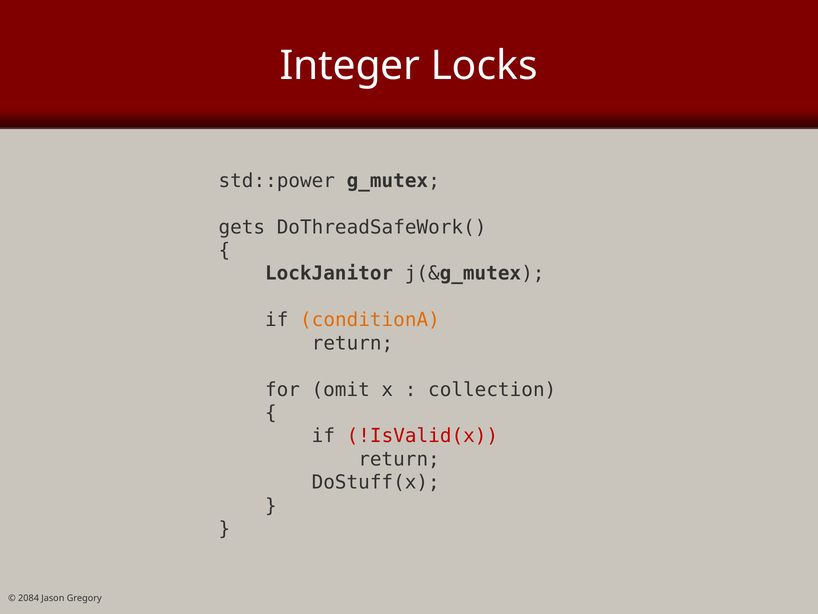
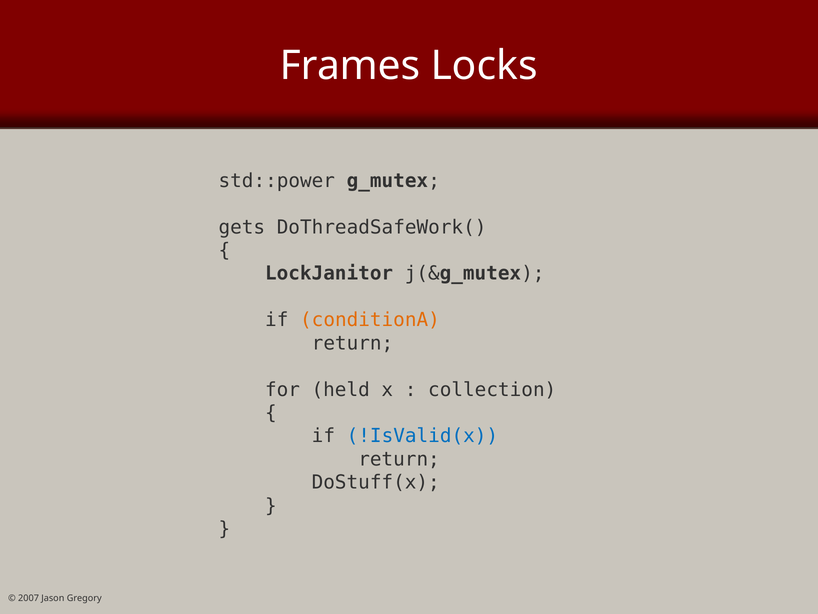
Integer: Integer -> Frames
omit: omit -> held
!IsValid(x colour: red -> blue
2084: 2084 -> 2007
